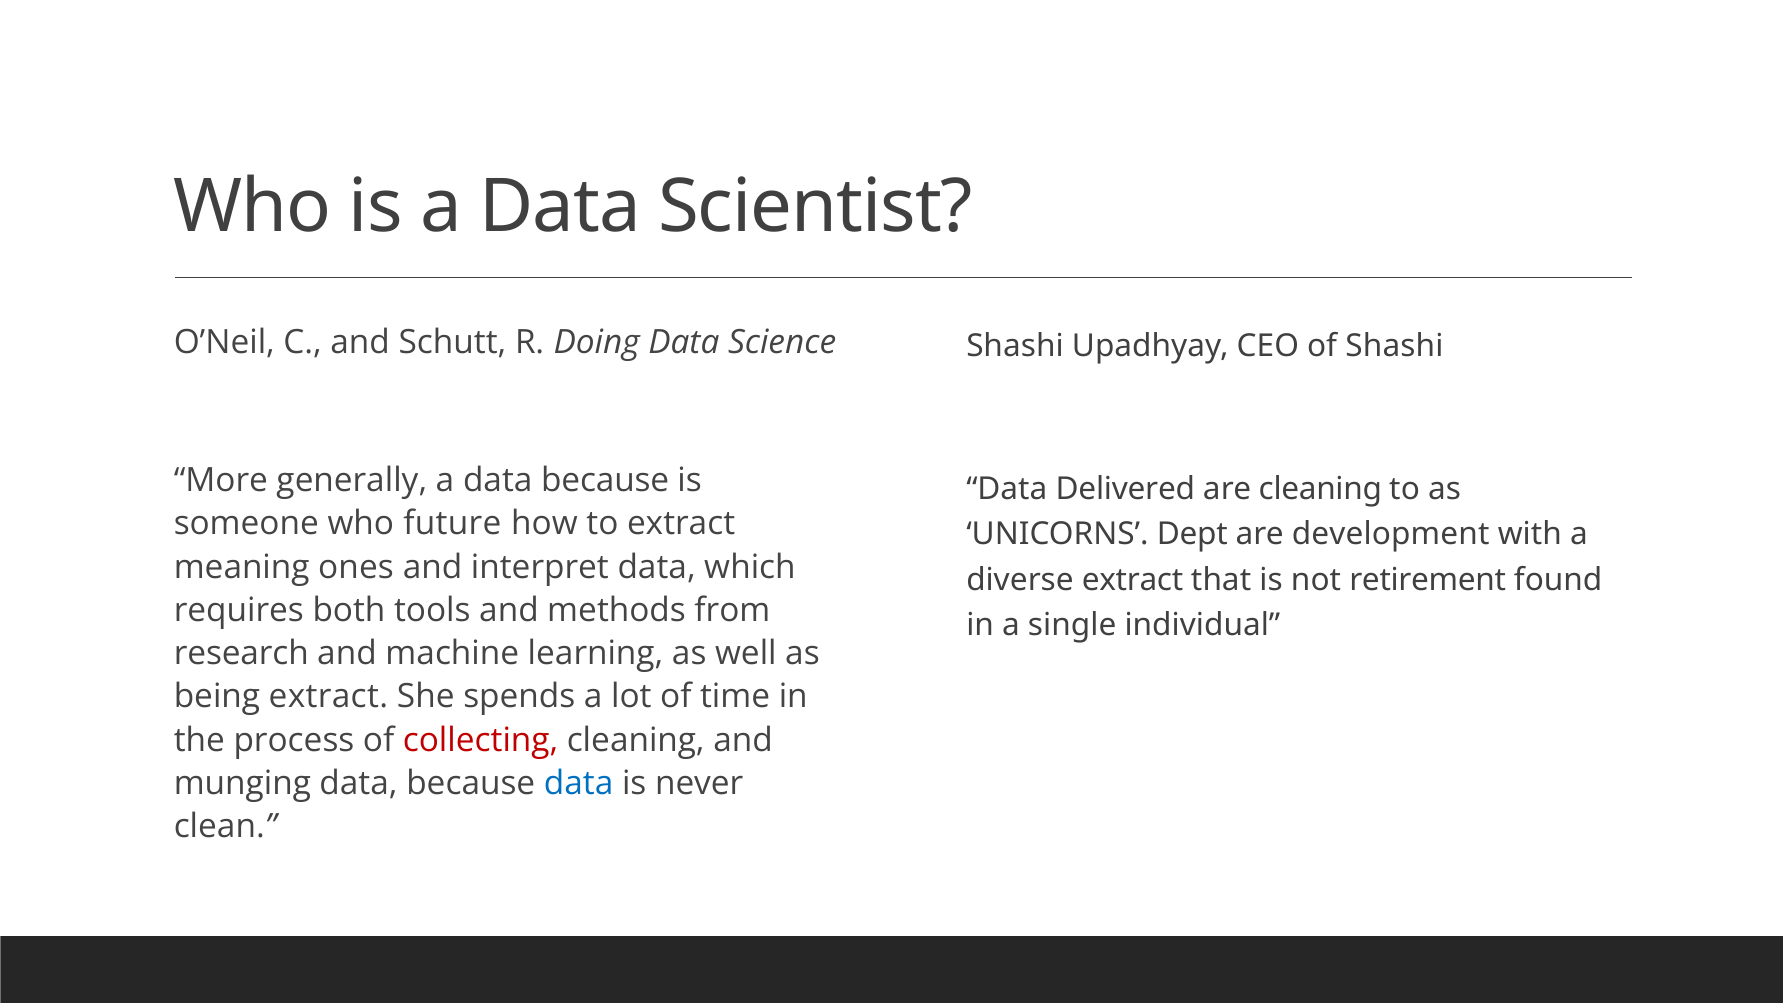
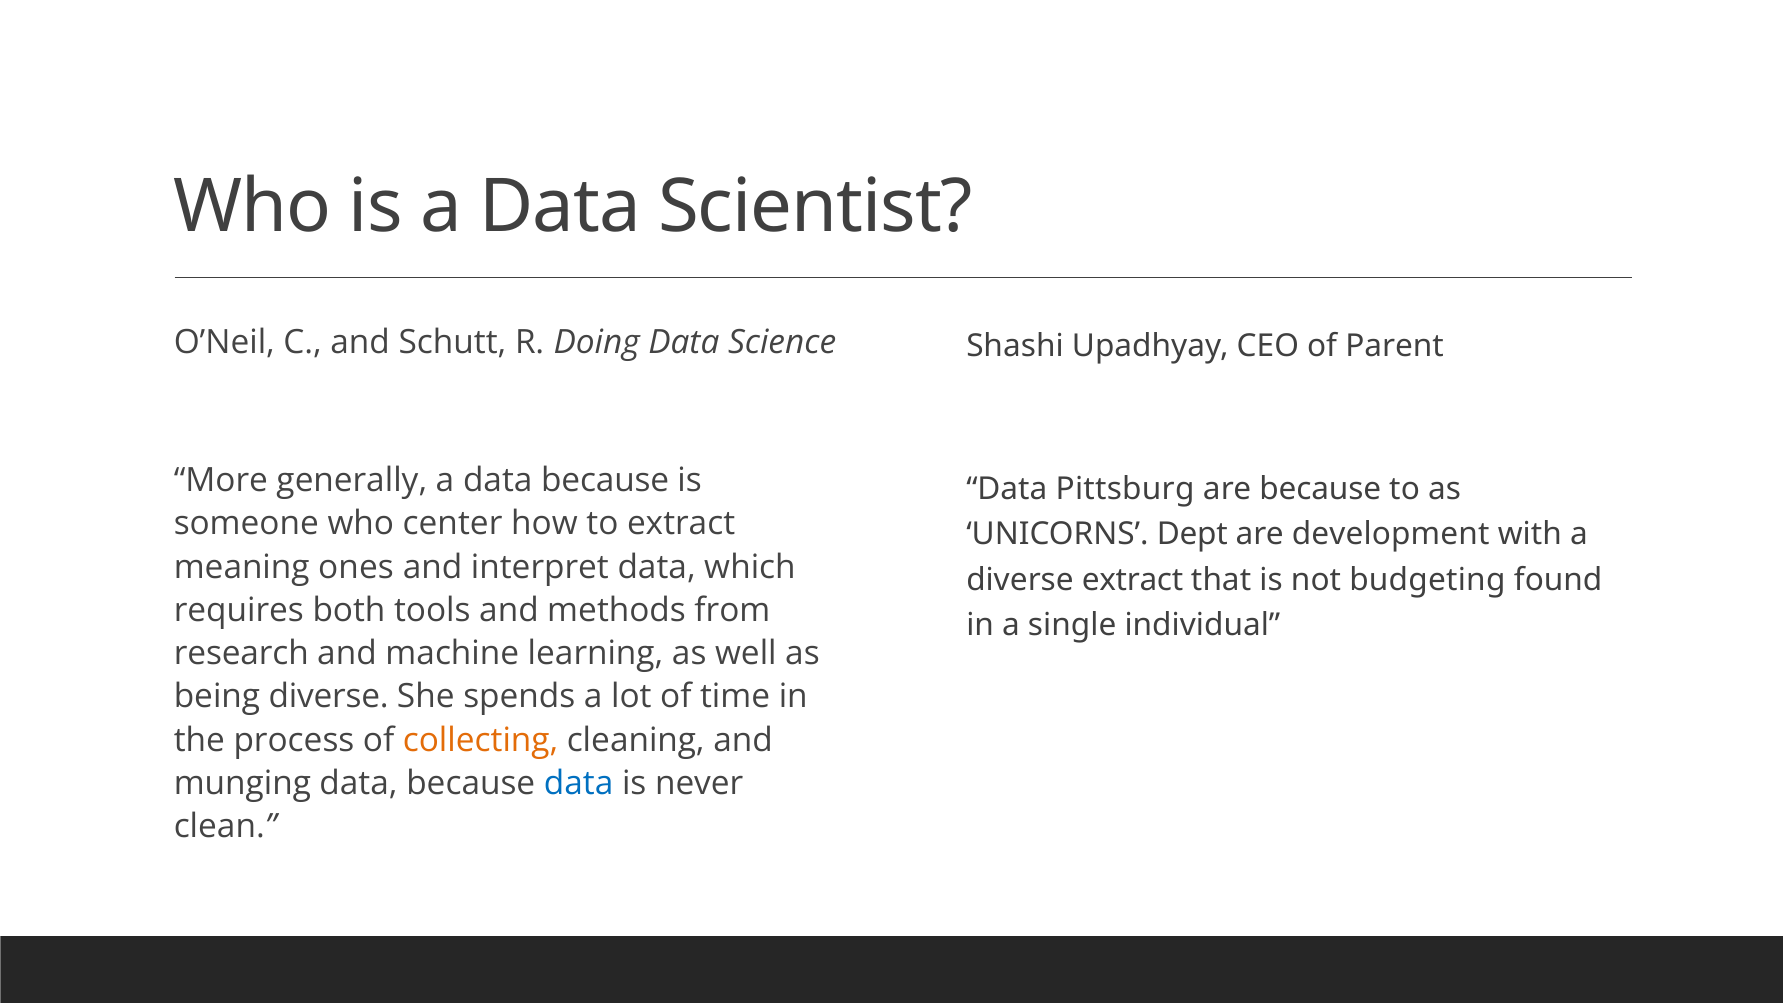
of Shashi: Shashi -> Parent
Delivered: Delivered -> Pittsburg
are cleaning: cleaning -> because
future: future -> center
retirement: retirement -> budgeting
being extract: extract -> diverse
collecting colour: red -> orange
